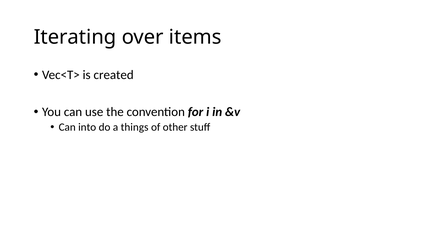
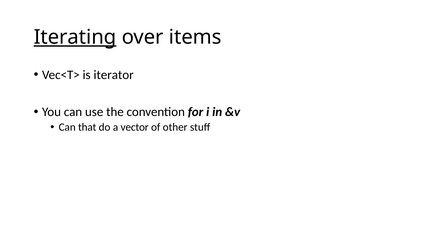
Iterating underline: none -> present
created: created -> iterator
into: into -> that
a things: things -> vector
